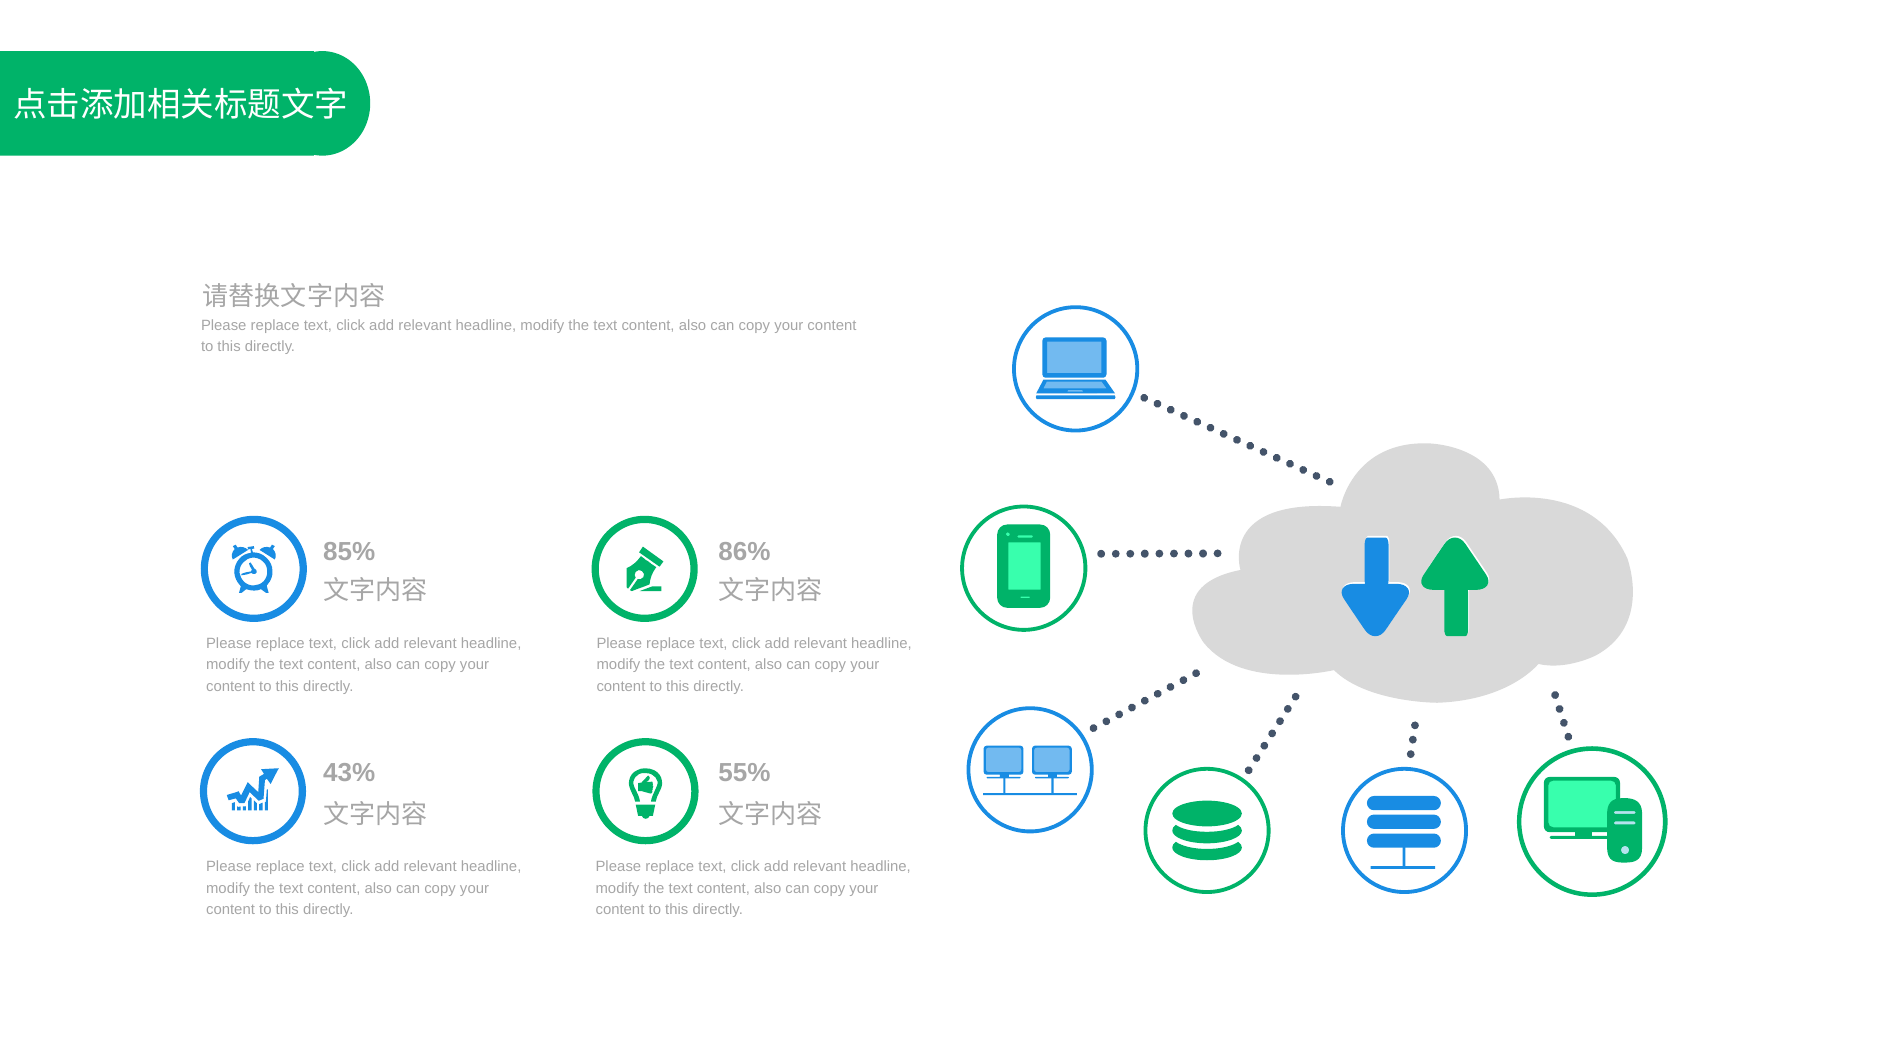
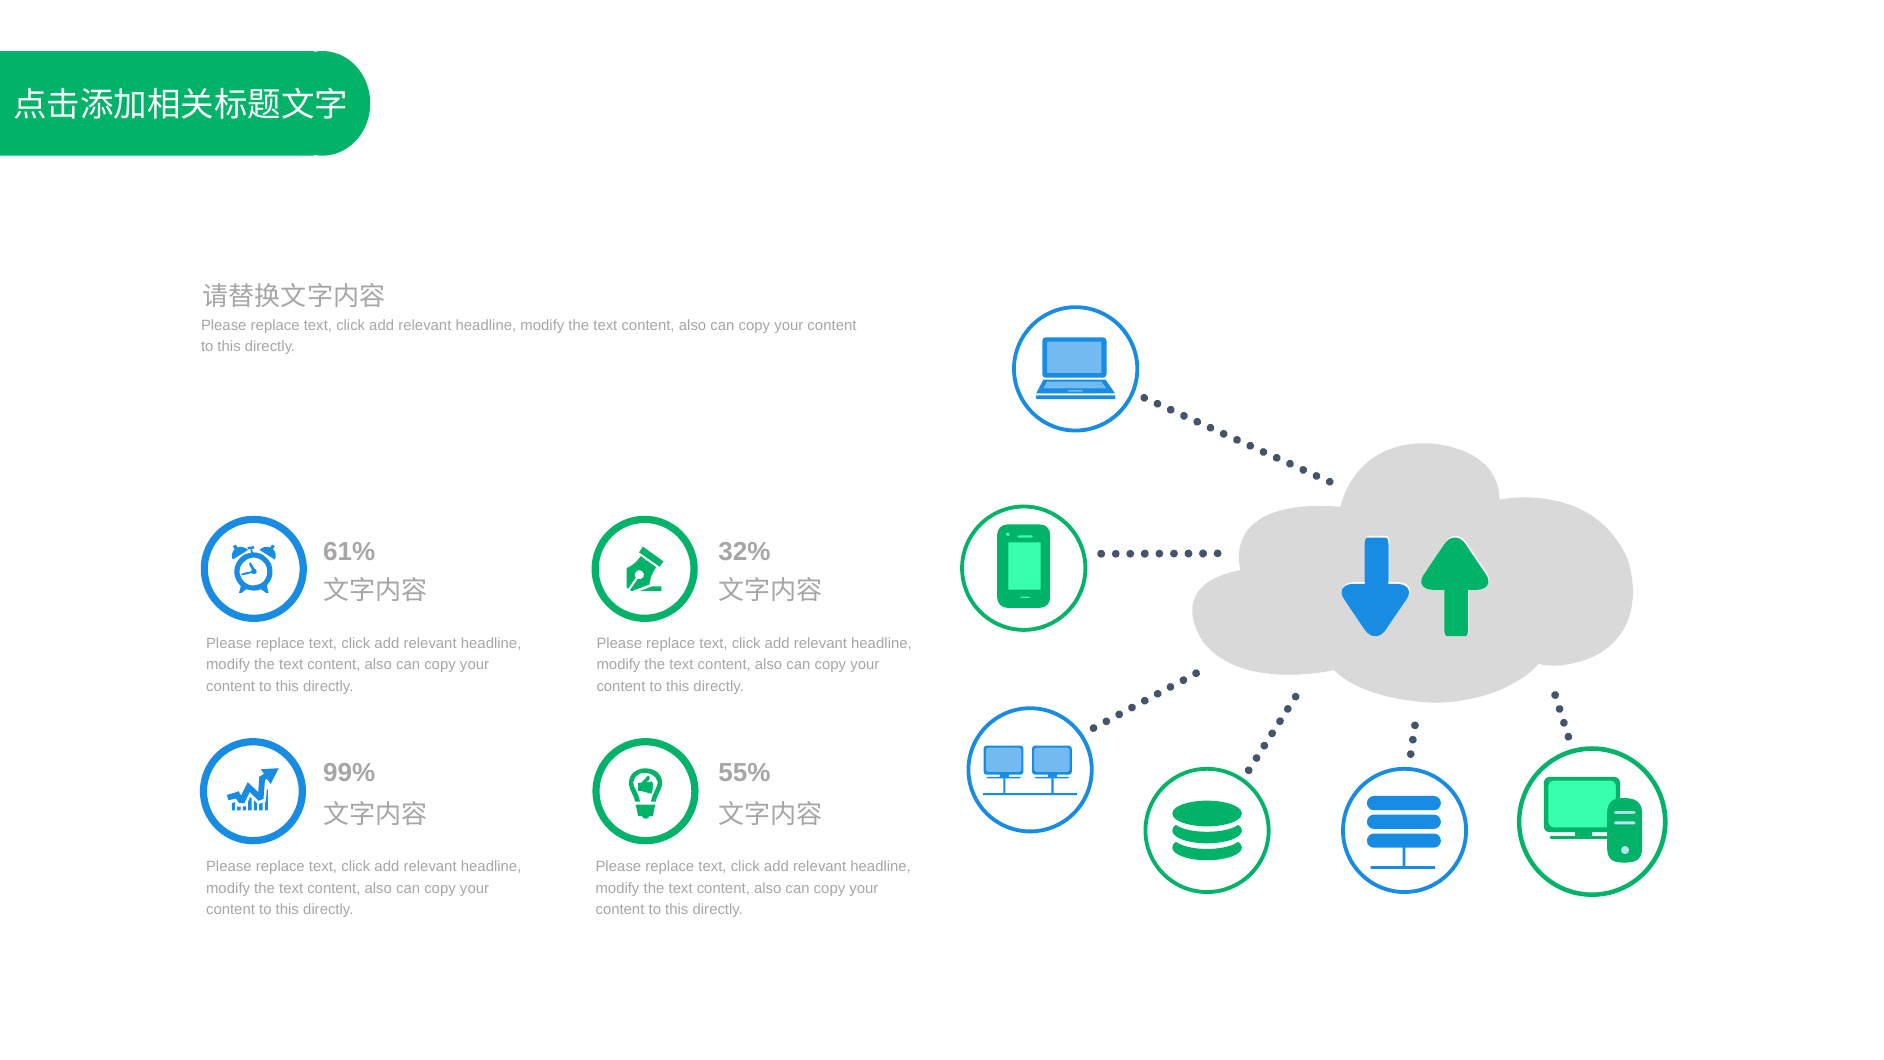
85%: 85% -> 61%
86%: 86% -> 32%
43%: 43% -> 99%
